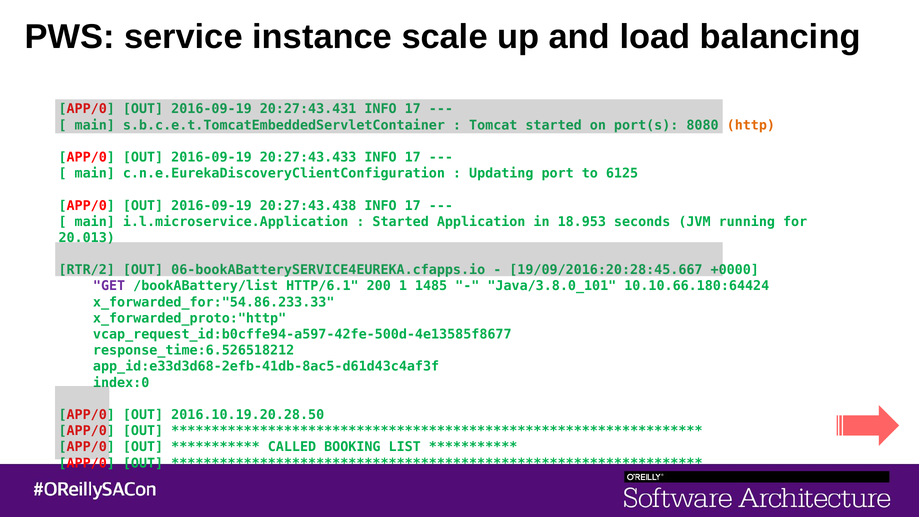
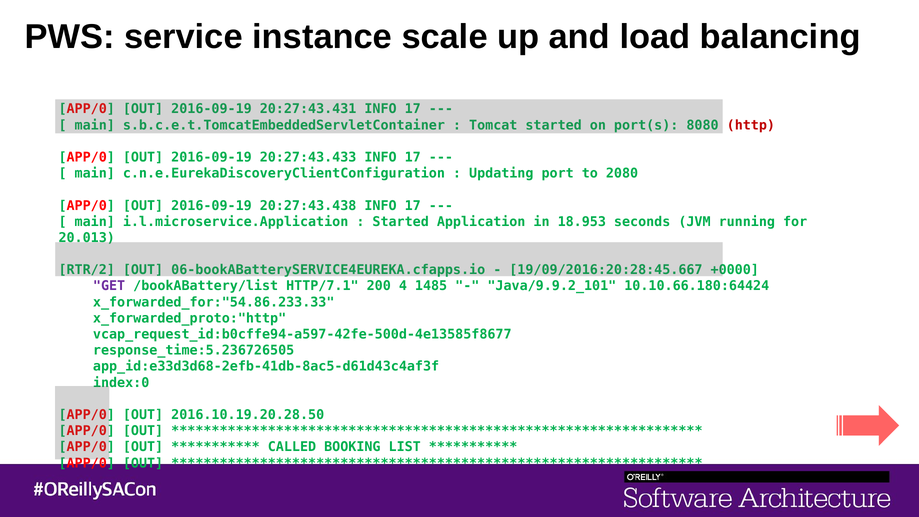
http colour: orange -> red
6125: 6125 -> 2080
HTTP/6.1: HTTP/6.1 -> HTTP/7.1
1: 1 -> 4
Java/3.8.0_101: Java/3.8.0_101 -> Java/9.9.2_101
response_time:6.526518212: response_time:6.526518212 -> response_time:5.236726505
